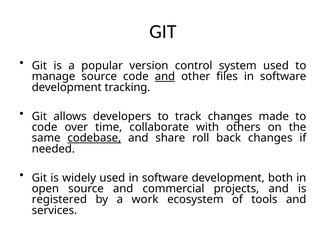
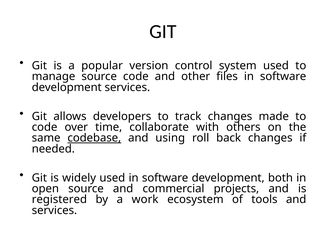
and at (165, 77) underline: present -> none
development tracking: tracking -> services
share: share -> using
